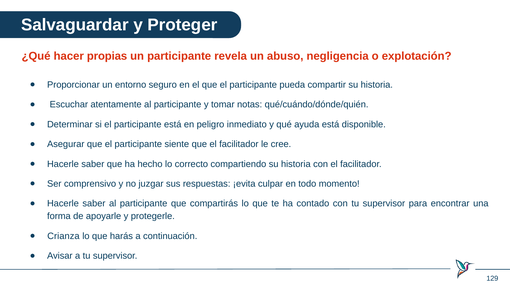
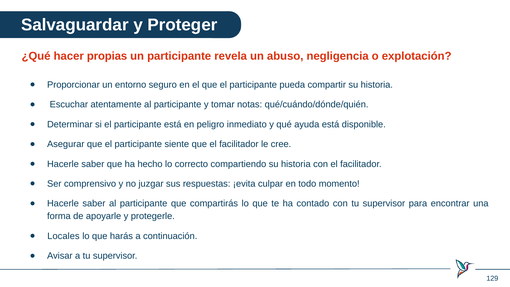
Crianza: Crianza -> Locales
